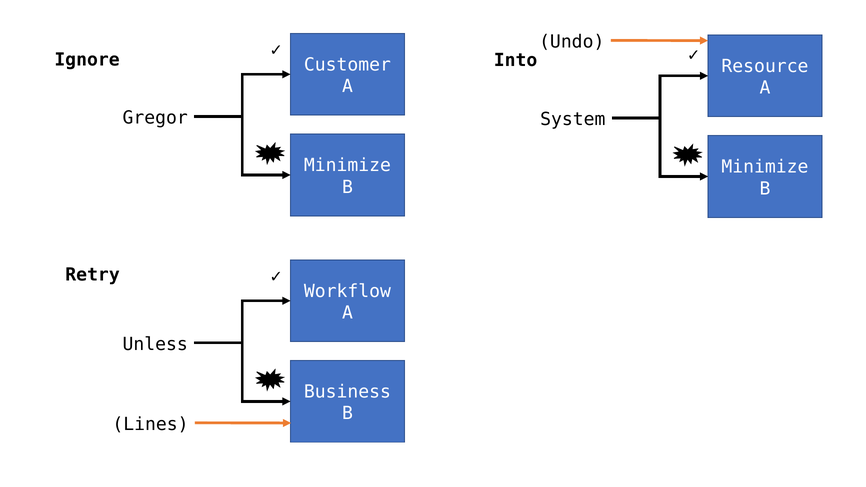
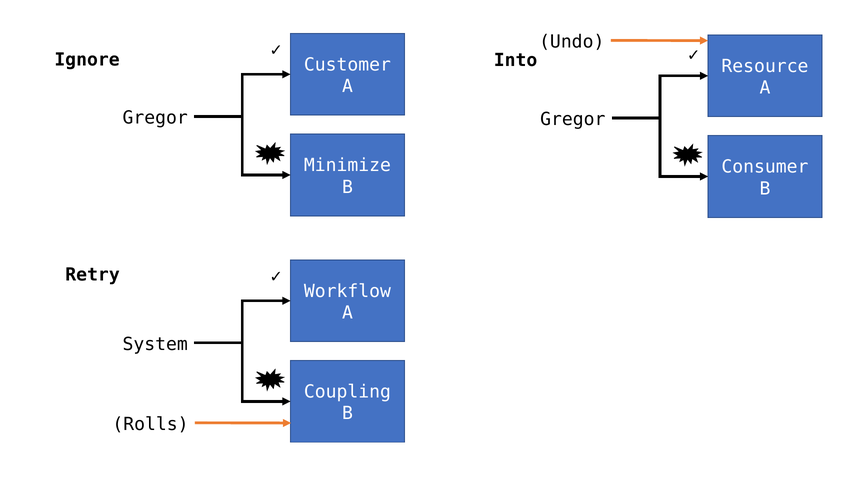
System at (573, 119): System -> Gregor
Minimize at (765, 167): Minimize -> Consumer
Unless: Unless -> System
Business: Business -> Coupling
Lines: Lines -> Rolls
